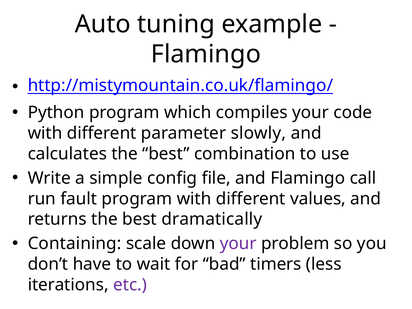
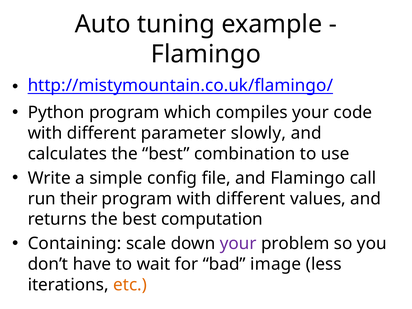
fault: fault -> their
dramatically: dramatically -> computation
timers: timers -> image
etc colour: purple -> orange
